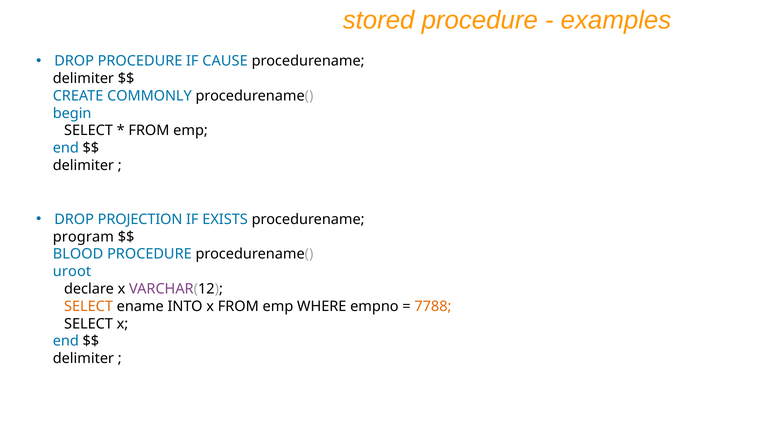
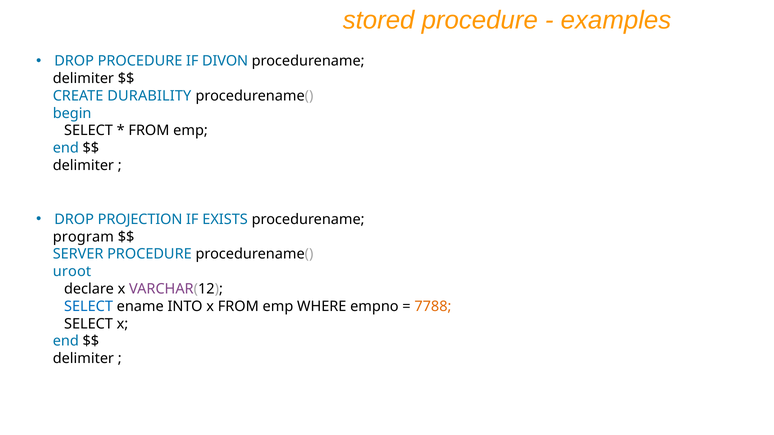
CAUSE: CAUSE -> DIVON
COMMONLY: COMMONLY -> DURABILITY
BLOOD: BLOOD -> SERVER
SELECT at (89, 307) colour: orange -> blue
